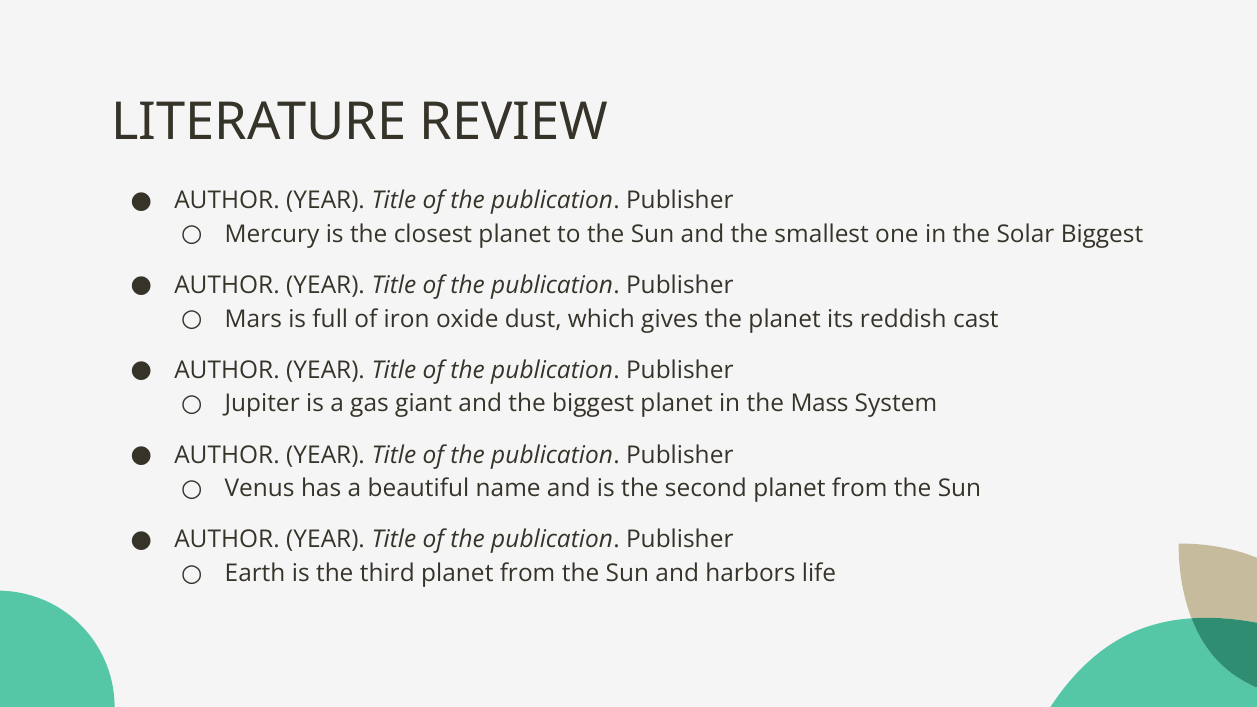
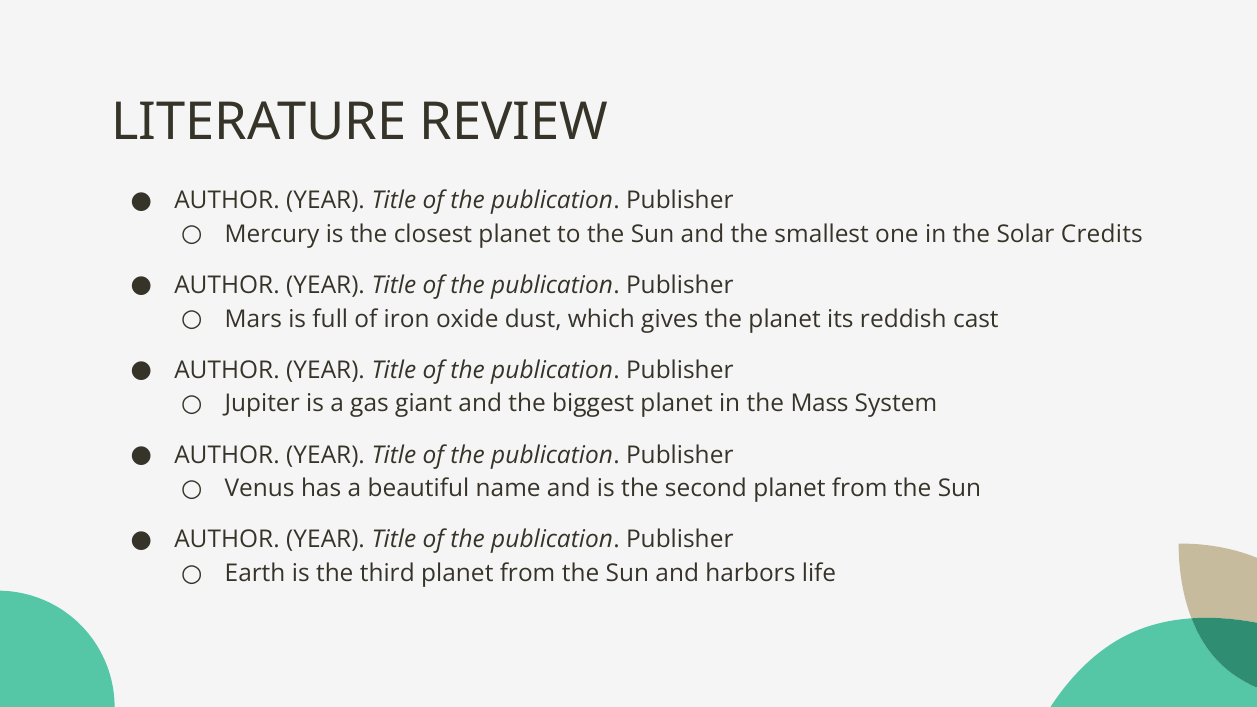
Solar Biggest: Biggest -> Credits
